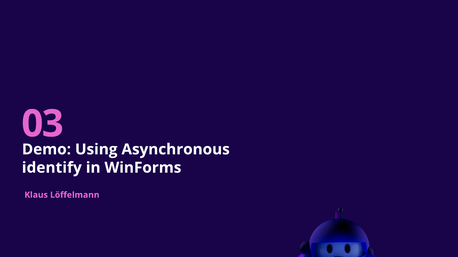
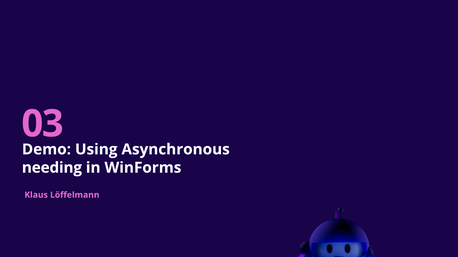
identify: identify -> needing
